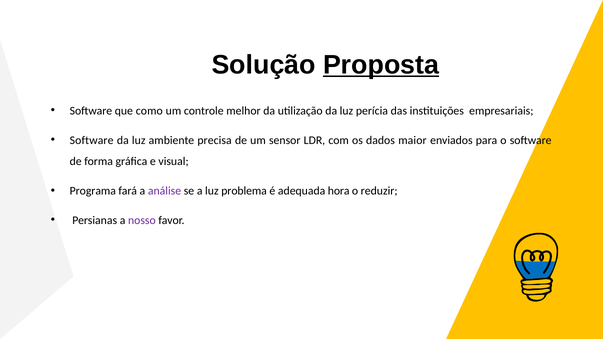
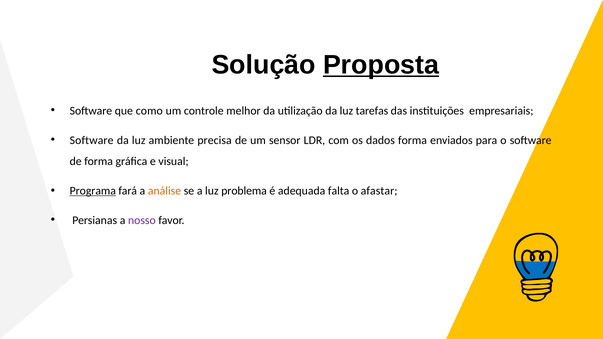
perícia: perícia -> tarefas
dados maior: maior -> forma
Programa underline: none -> present
análise colour: purple -> orange
hora: hora -> falta
reduzir: reduzir -> afastar
